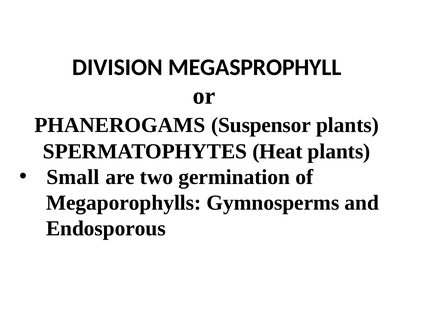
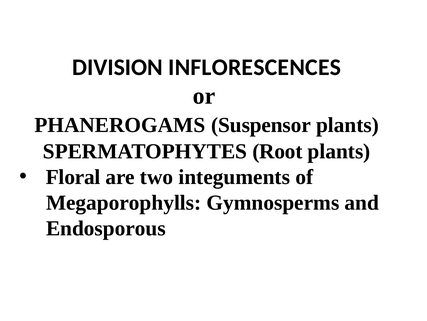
MEGASPROPHYLL: MEGASPROPHYLL -> INFLORESCENCES
Heat: Heat -> Root
Small: Small -> Floral
germination: germination -> integuments
